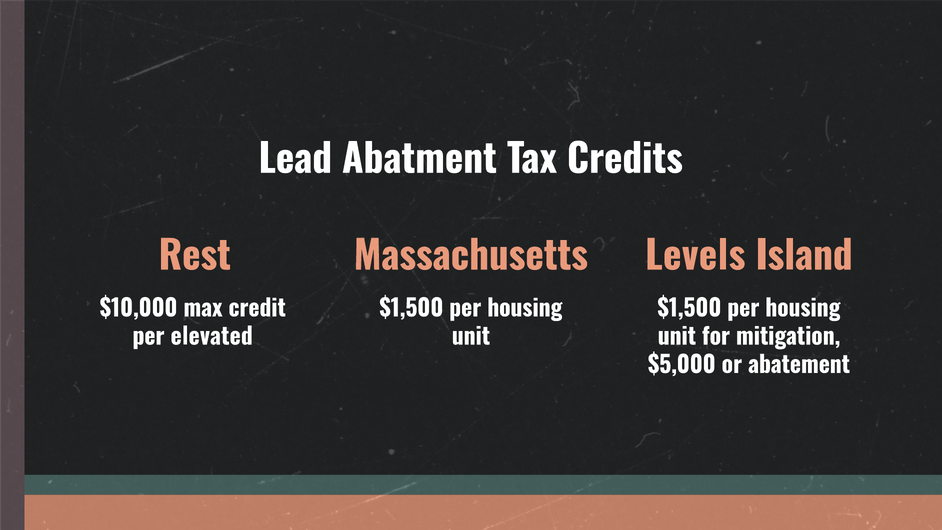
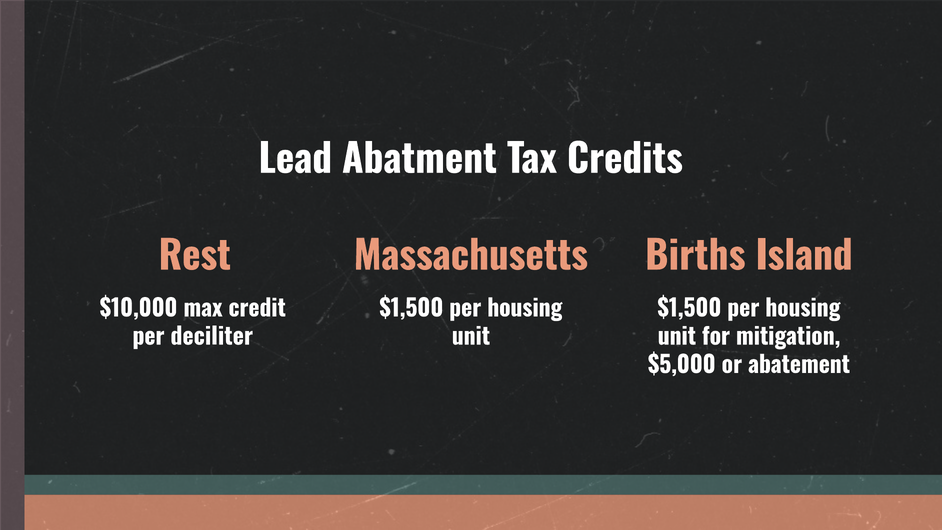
Levels: Levels -> Births
elevated: elevated -> deciliter
